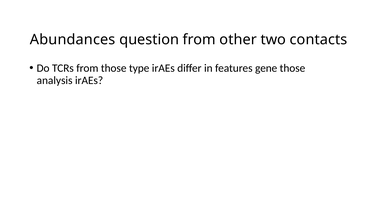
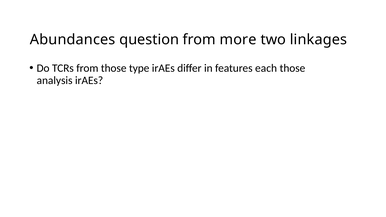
other: other -> more
contacts: contacts -> linkages
gene: gene -> each
